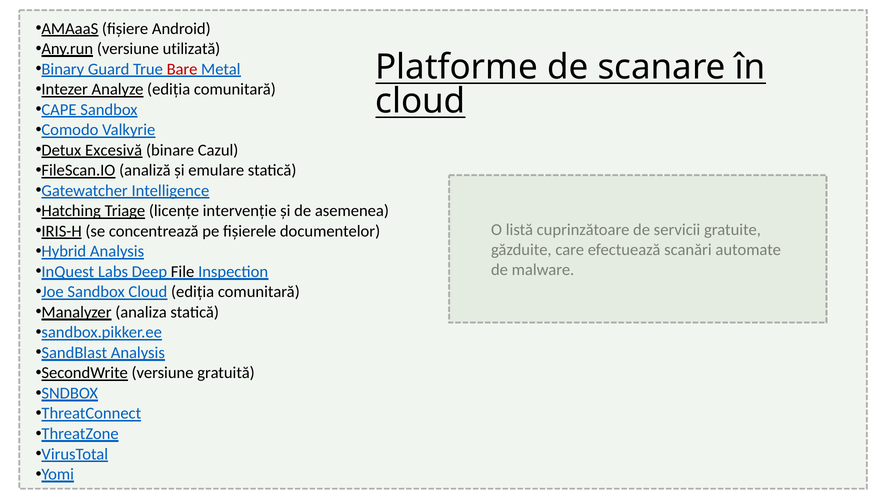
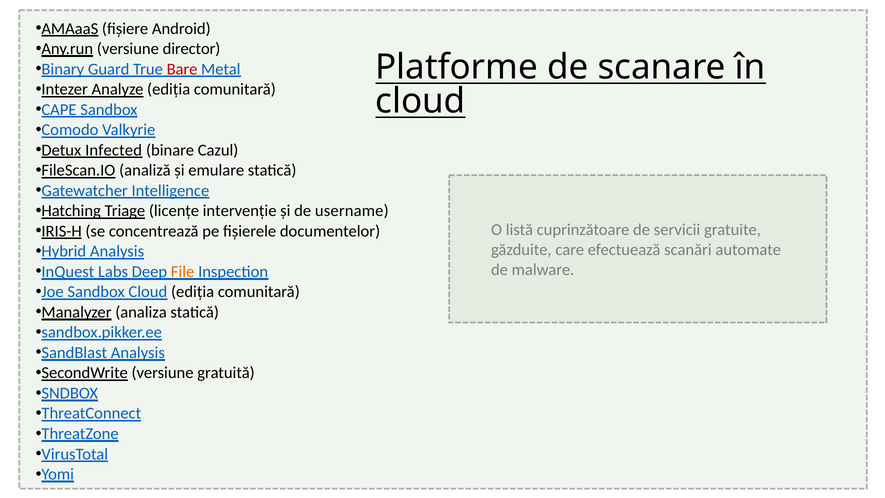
utilizată: utilizată -> director
Excesivă: Excesivă -> Infected
asemenea: asemenea -> username
File colour: black -> orange
